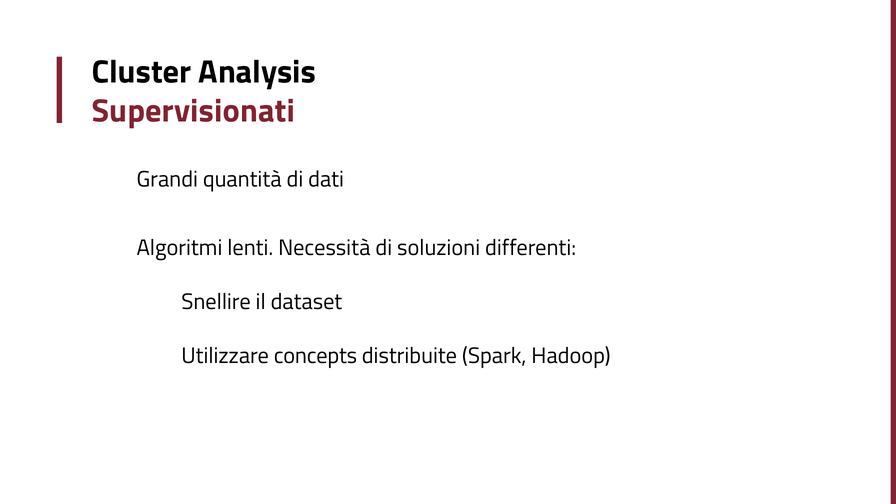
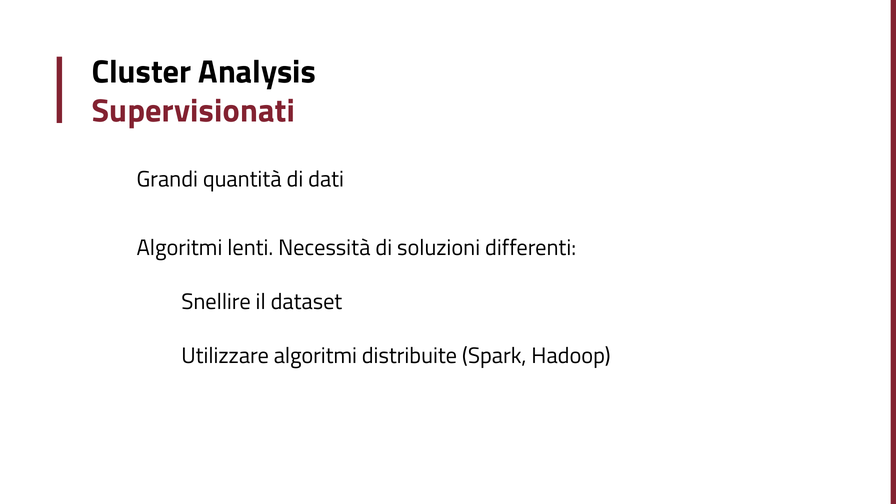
Utilizzare concepts: concepts -> algoritmi
